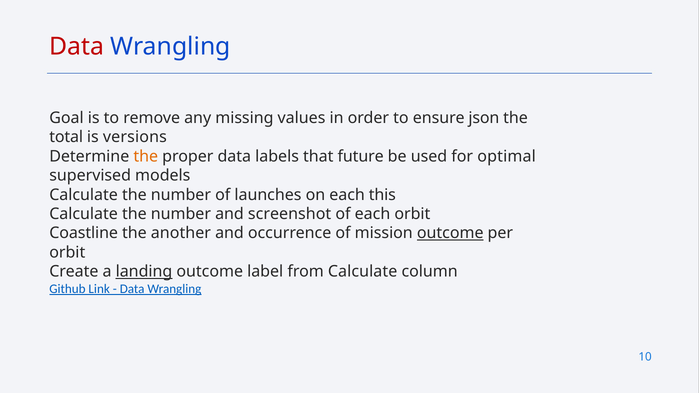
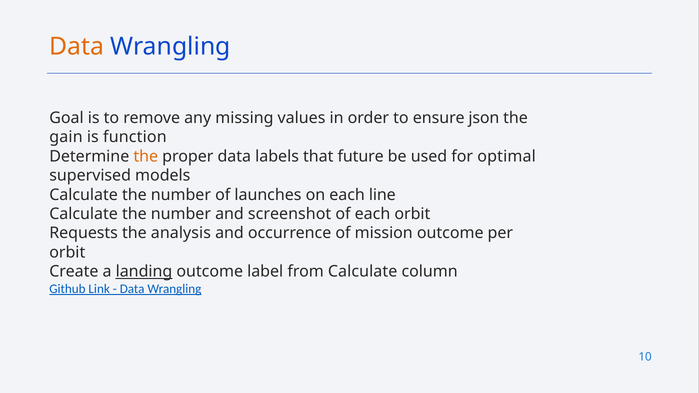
Data at (77, 47) colour: red -> orange
total: total -> gain
versions: versions -> function
this: this -> line
Coastline: Coastline -> Requests
another: another -> analysis
outcome at (450, 233) underline: present -> none
